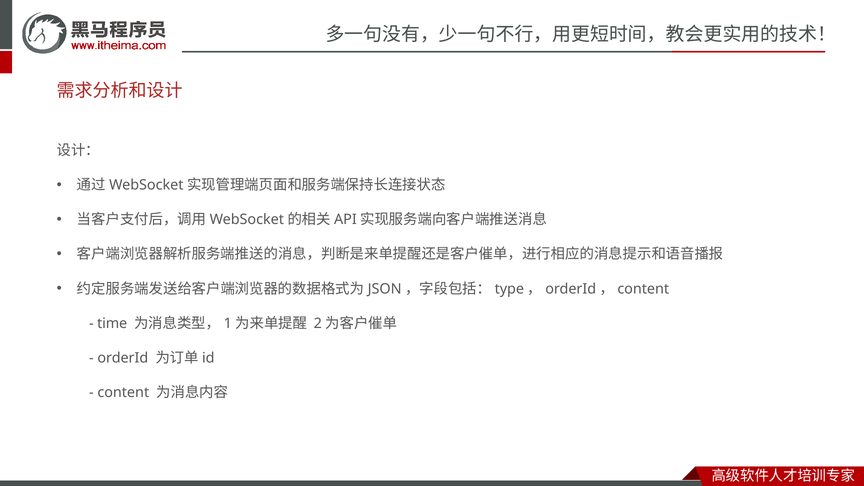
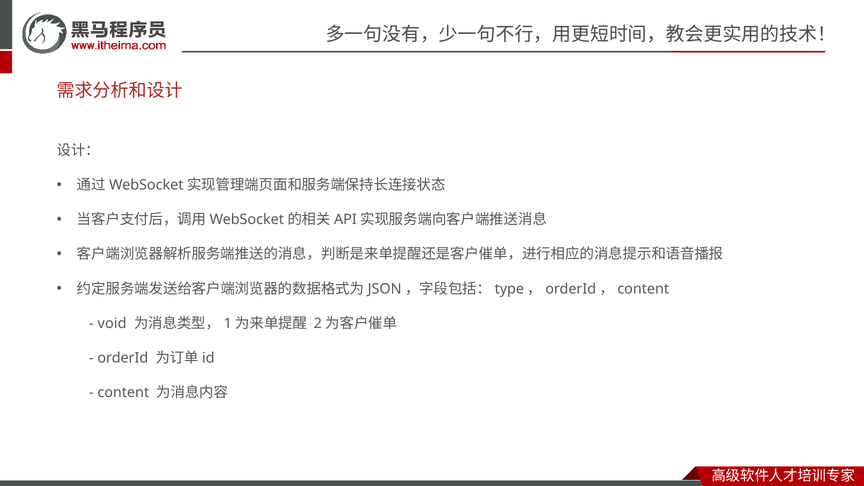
time: time -> void
